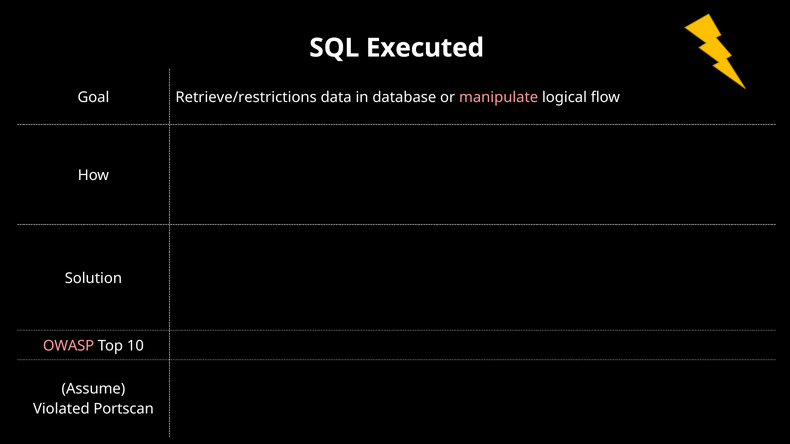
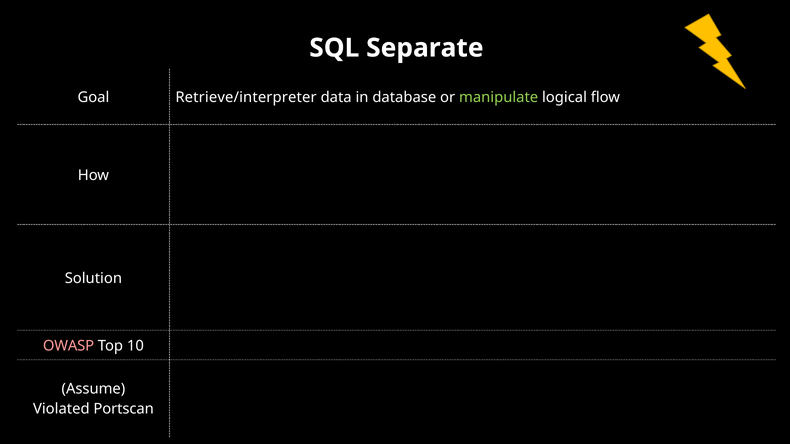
Executed: Executed -> Separate
Retrieve/restrictions: Retrieve/restrictions -> Retrieve/interpreter
manipulate colour: pink -> light green
